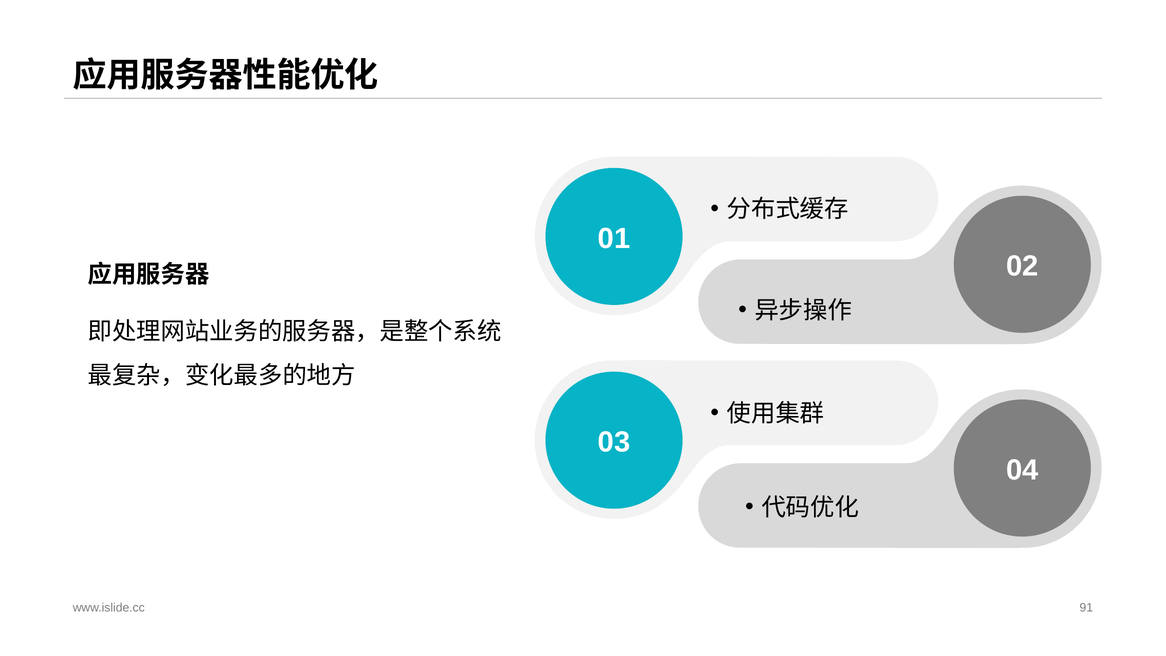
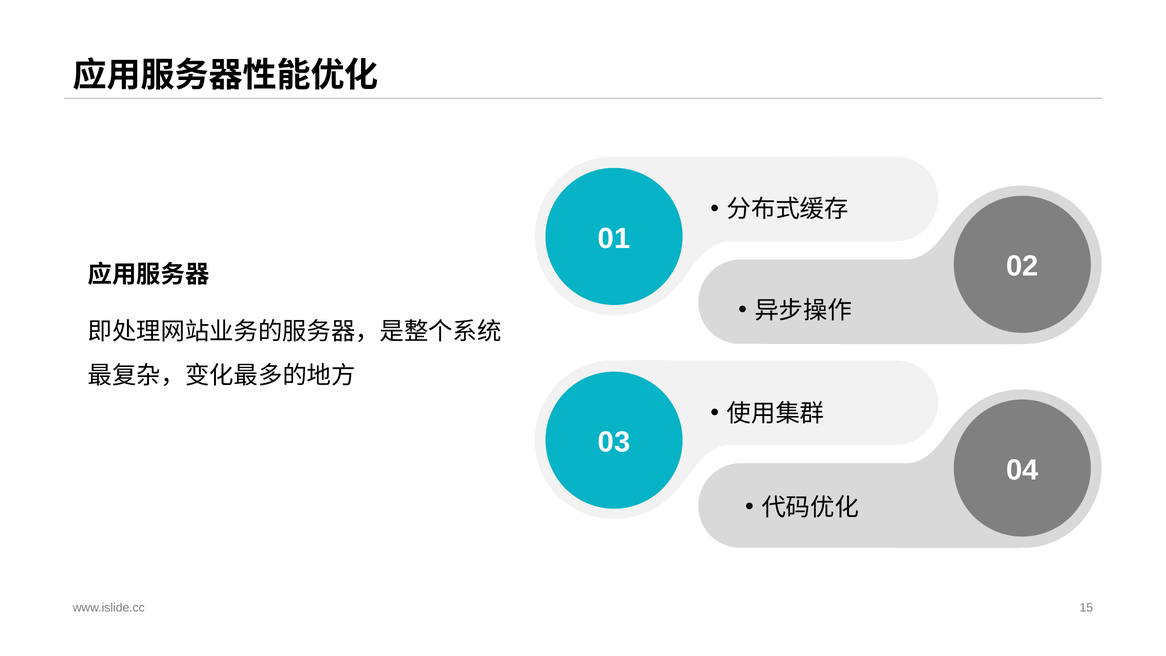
91: 91 -> 15
